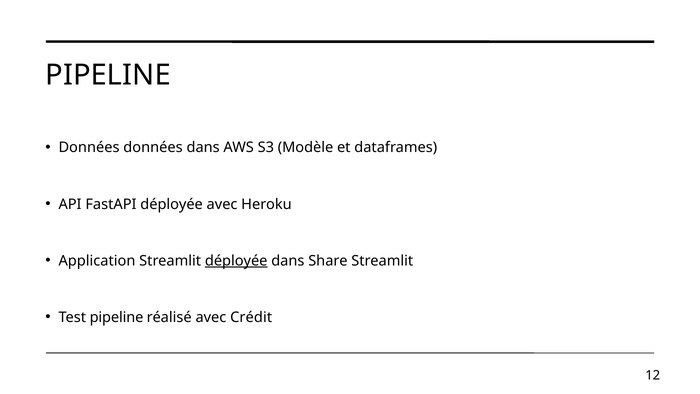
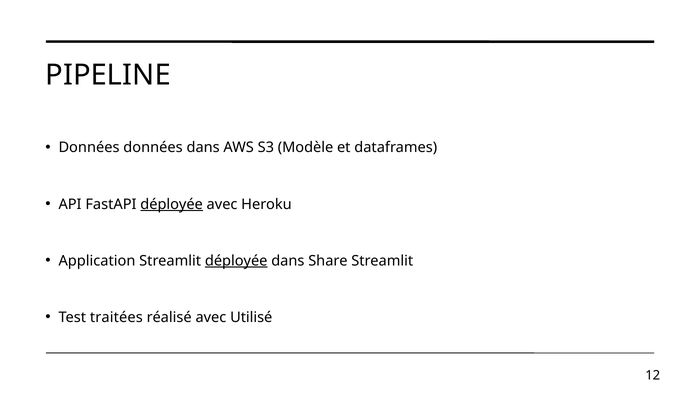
déployée at (172, 204) underline: none -> present
Test pipeline: pipeline -> traitées
Crédit: Crédit -> Utilisé
